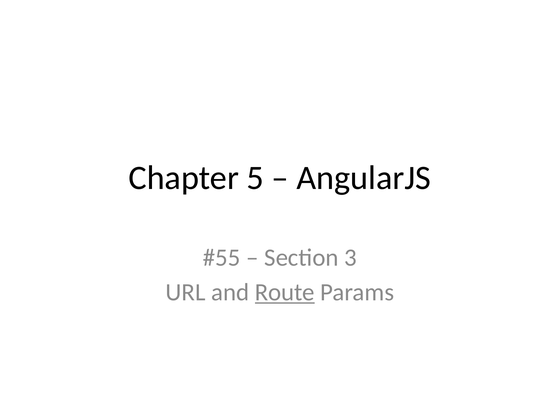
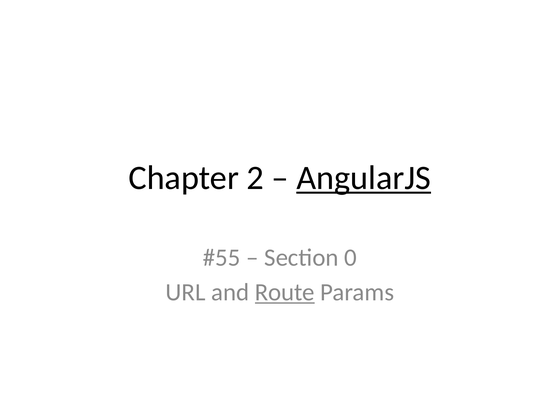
5: 5 -> 2
AngularJS underline: none -> present
3: 3 -> 0
